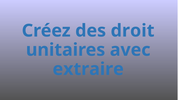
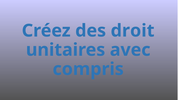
extraire: extraire -> compris
